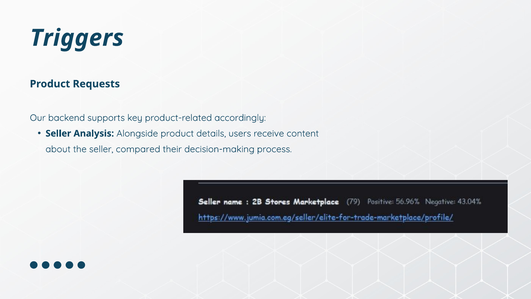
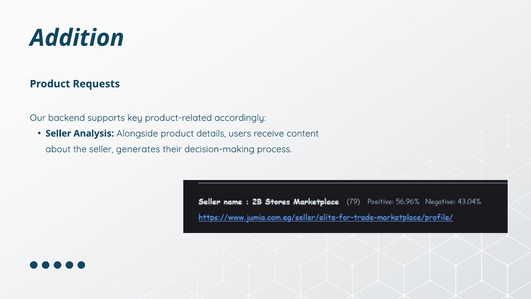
Triggers: Triggers -> Addition
compared: compared -> generates
